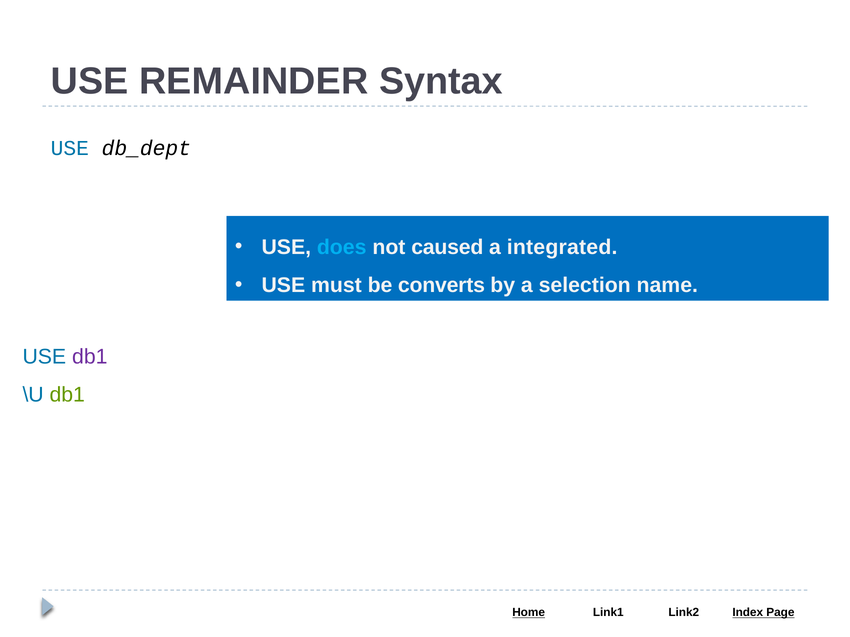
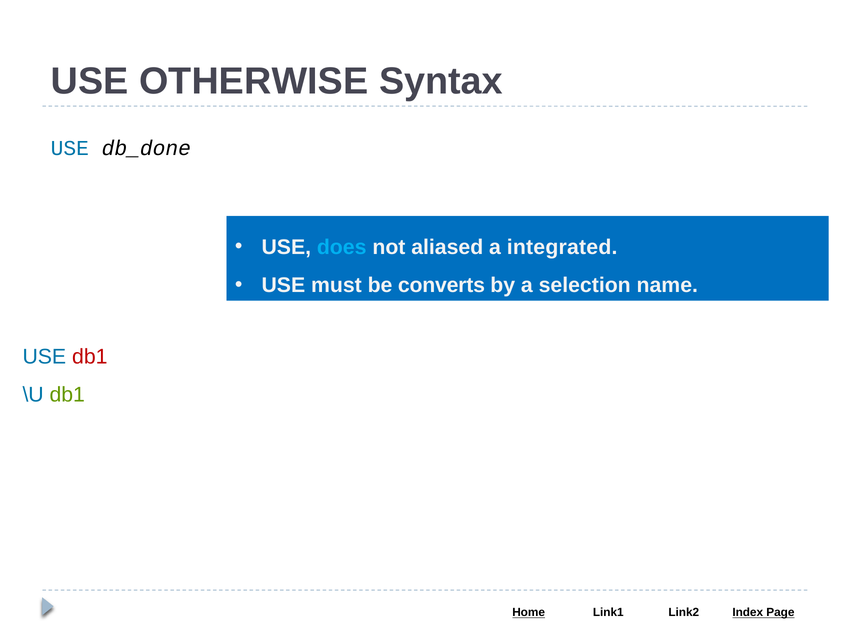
REMAINDER: REMAINDER -> OTHERWISE
db_dept: db_dept -> db_done
caused: caused -> aliased
db1 at (90, 357) colour: purple -> red
